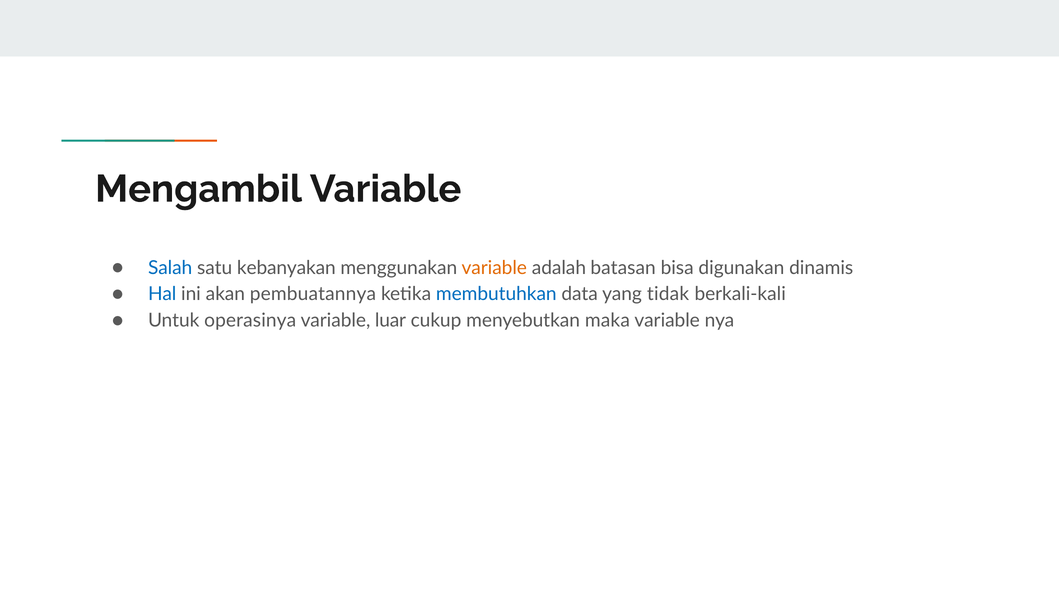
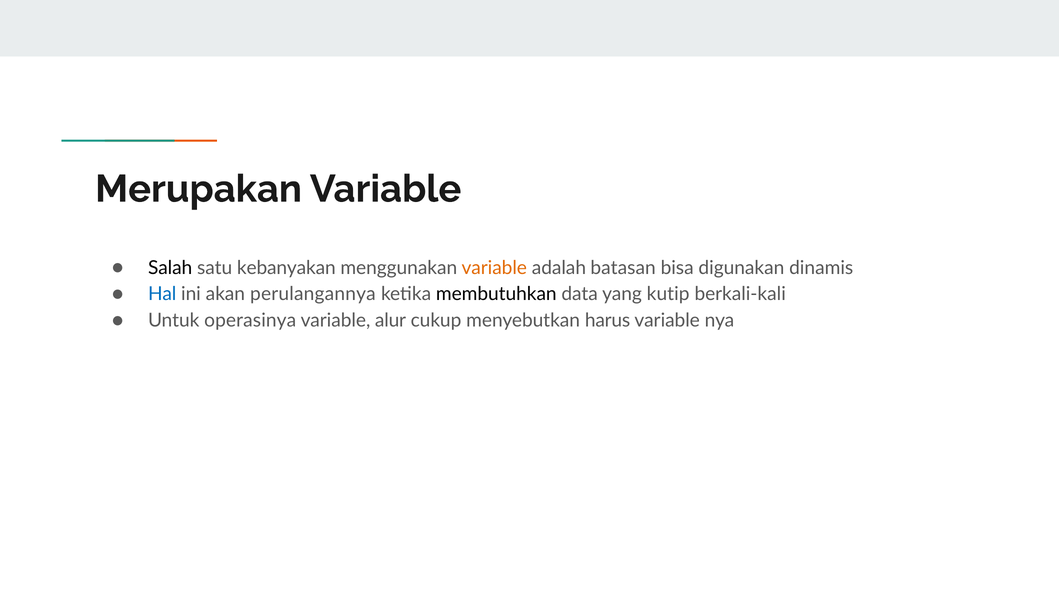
Mengambil: Mengambil -> Merupakan
Salah colour: blue -> black
pembuatannya: pembuatannya -> perulangannya
membutuhkan colour: blue -> black
tidak: tidak -> kutip
luar: luar -> alur
maka: maka -> harus
